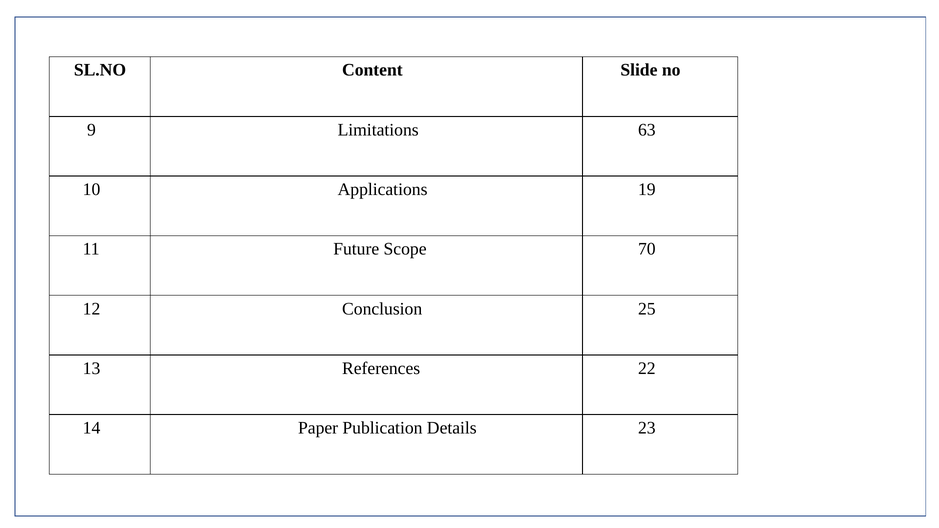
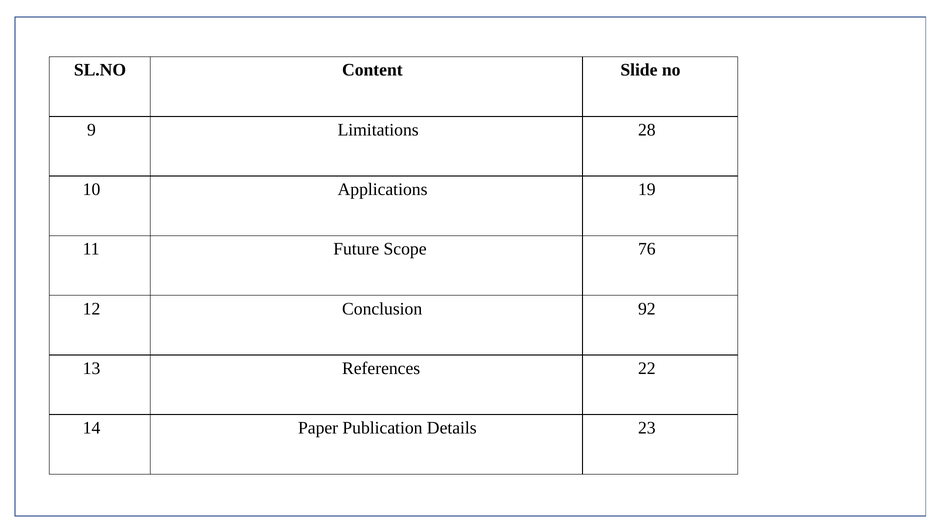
63: 63 -> 28
70: 70 -> 76
25: 25 -> 92
